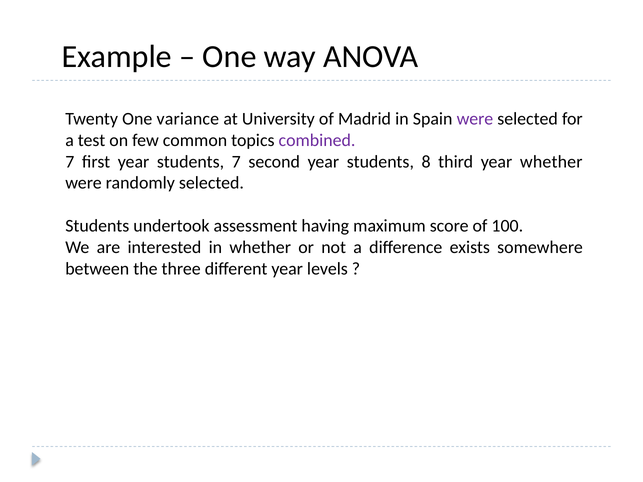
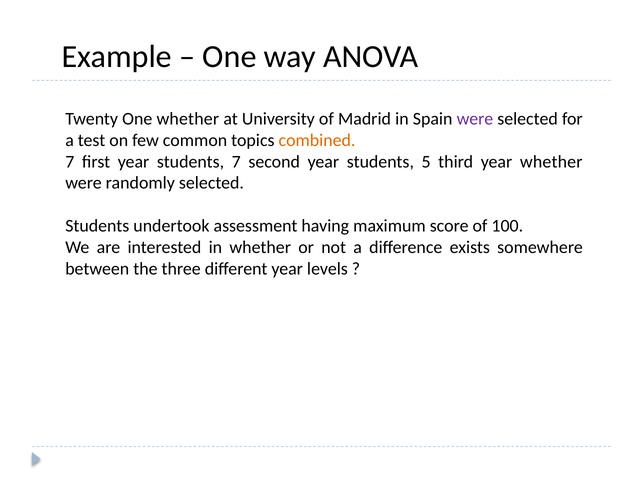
One variance: variance -> whether
combined colour: purple -> orange
8: 8 -> 5
